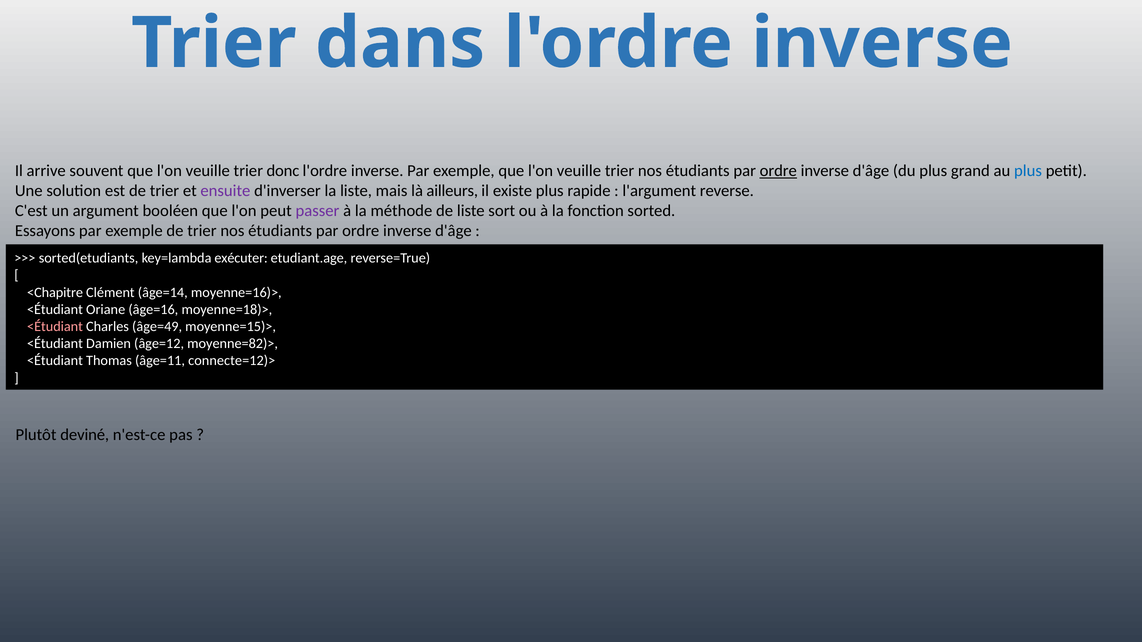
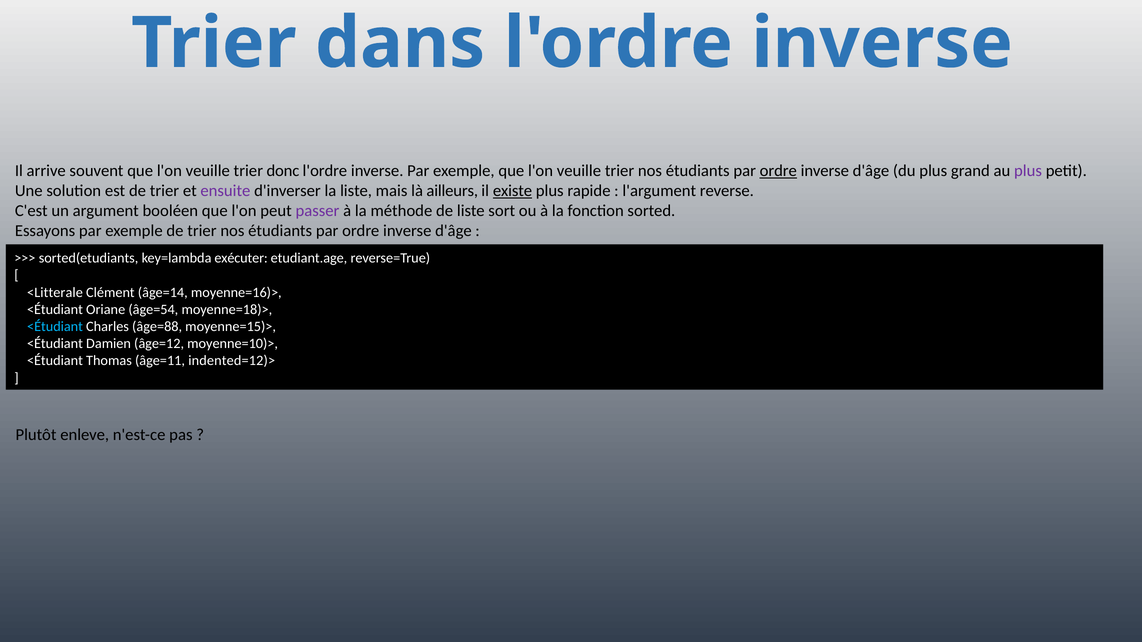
plus at (1028, 171) colour: blue -> purple
existe underline: none -> present
<Chapitre: <Chapitre -> <Litterale
âge=16: âge=16 -> âge=54
<Étudiant at (55, 327) colour: pink -> light blue
âge=49: âge=49 -> âge=88
moyenne=82)>: moyenne=82)> -> moyenne=10)>
connecte=12)>: connecte=12)> -> indented=12)>
deviné: deviné -> enleve
